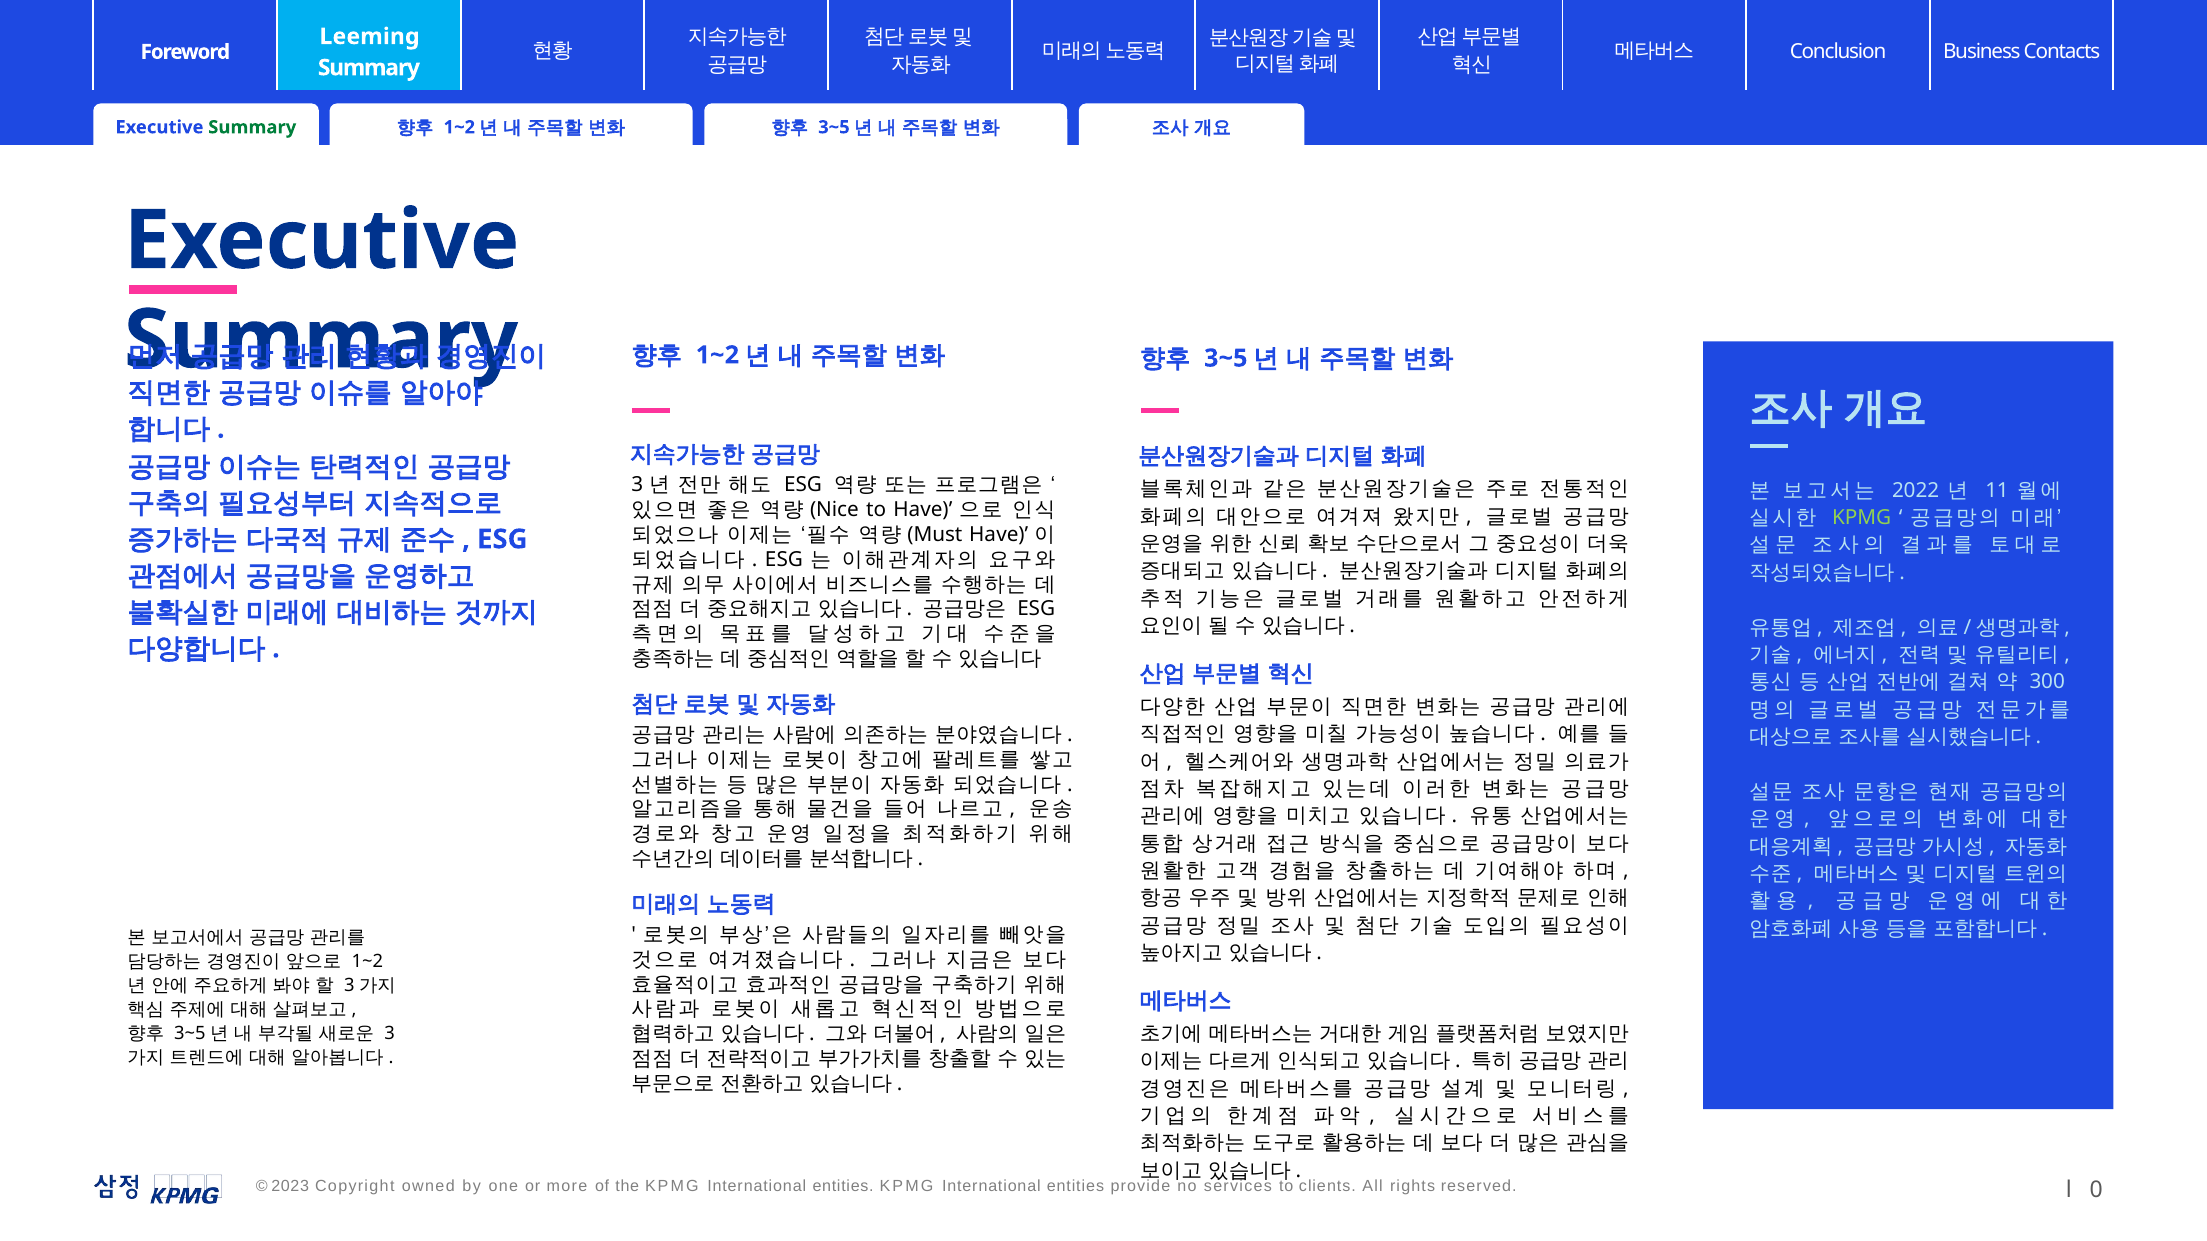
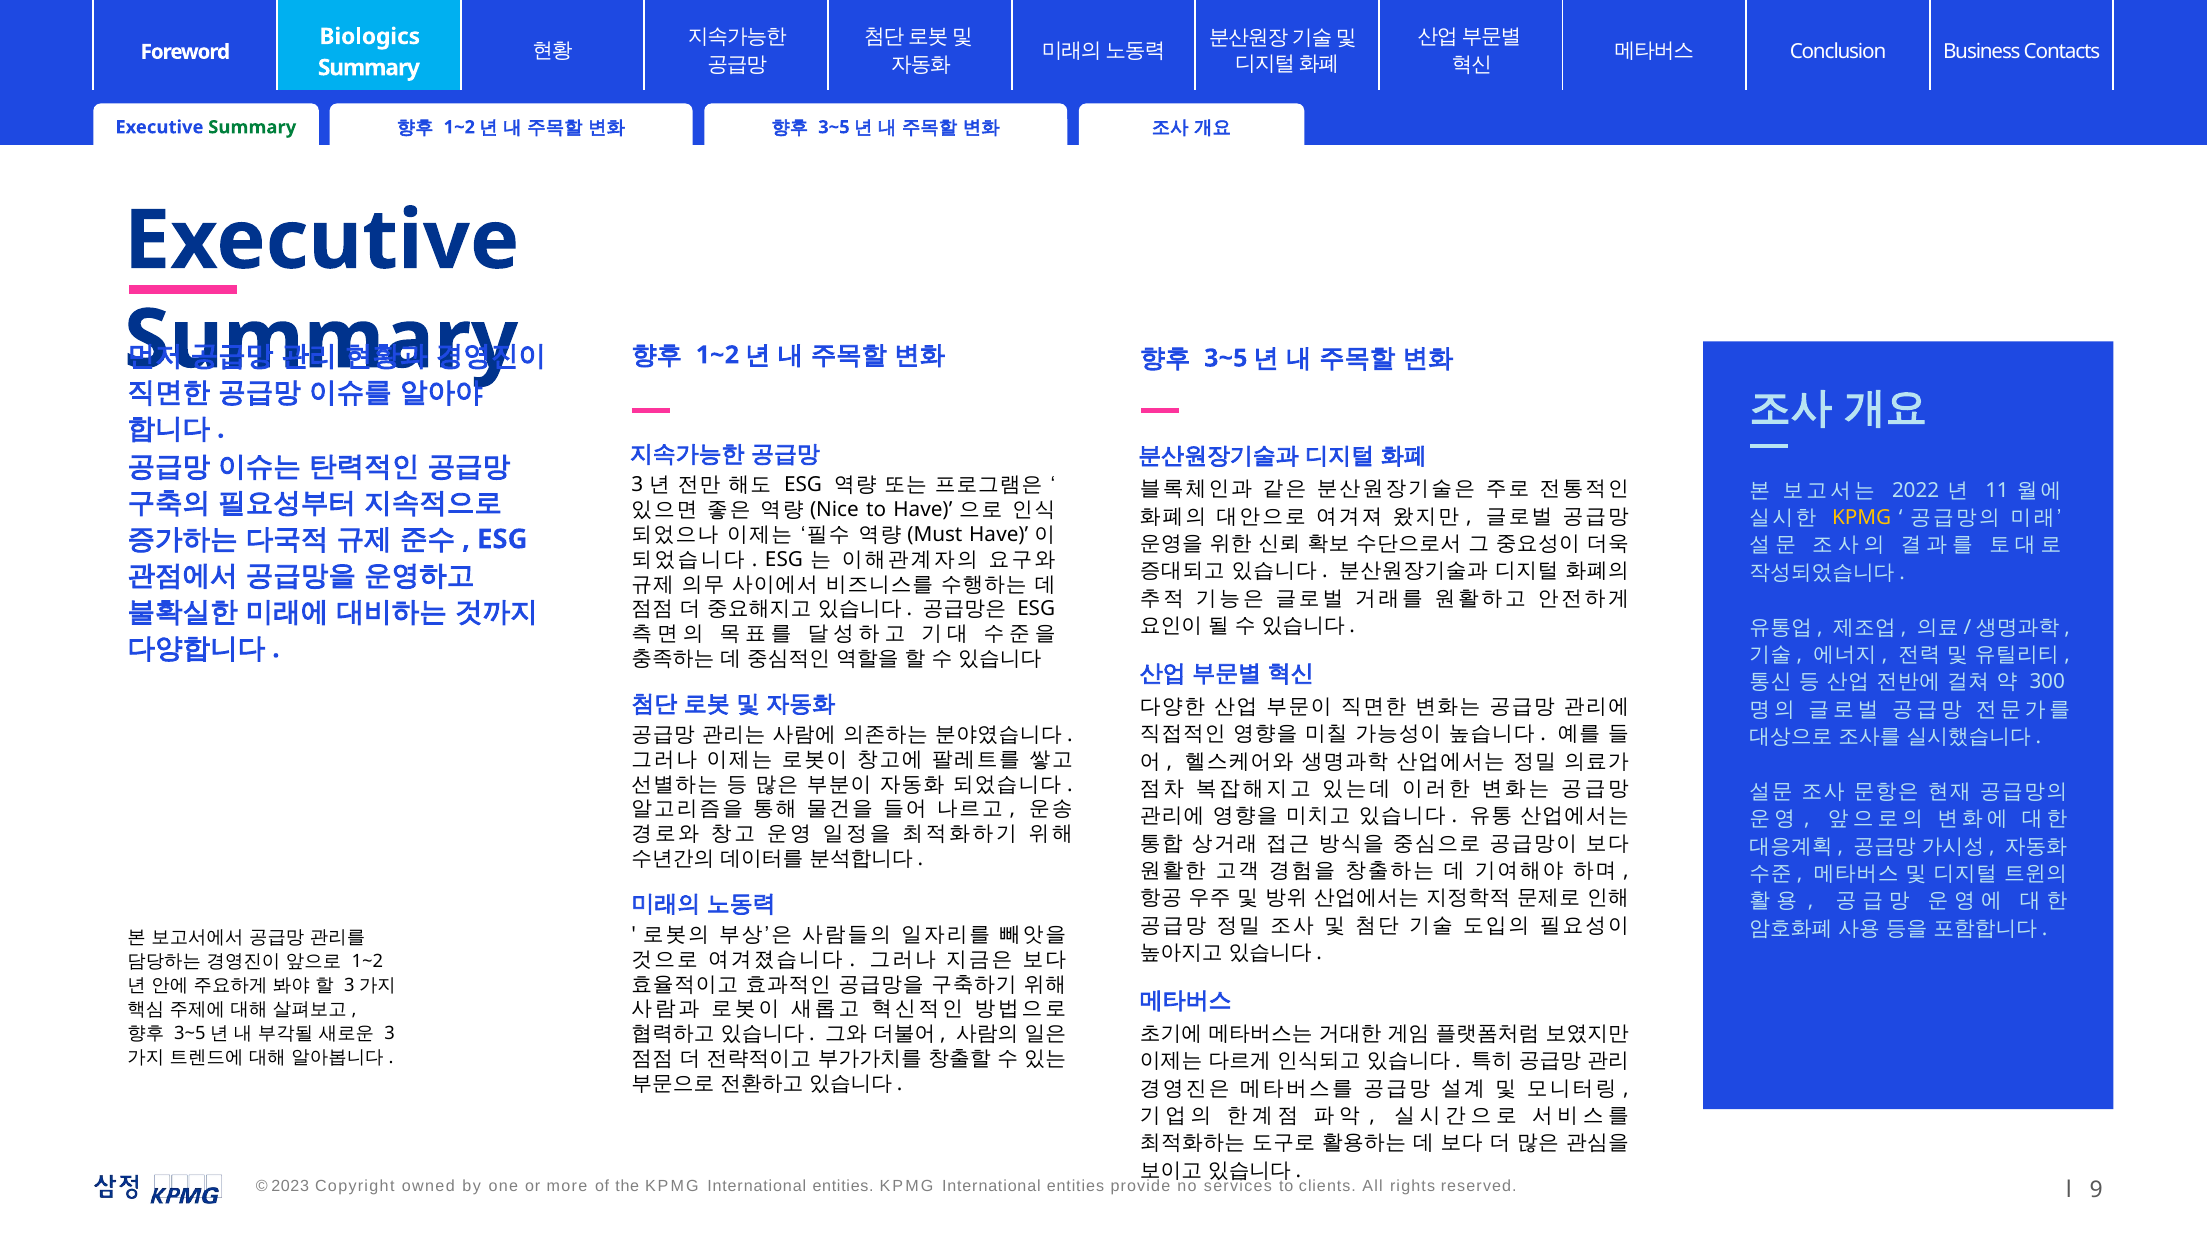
Leeming: Leeming -> Biologics
KPMG at (1862, 518) colour: light green -> yellow
0: 0 -> 9
